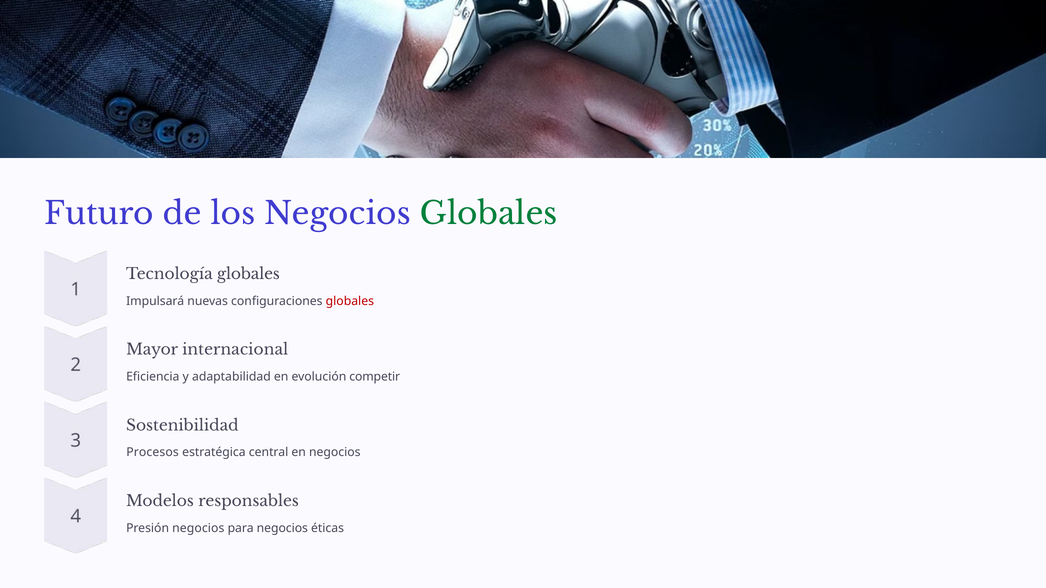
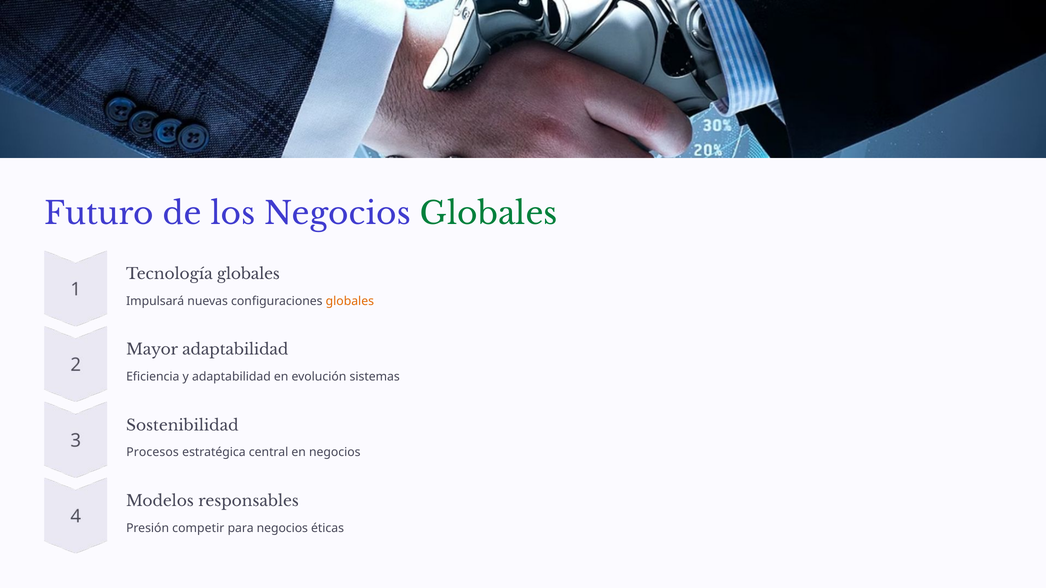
globales at (350, 301) colour: red -> orange
Mayor internacional: internacional -> adaptabilidad
competir: competir -> sistemas
Presión negocios: negocios -> competir
